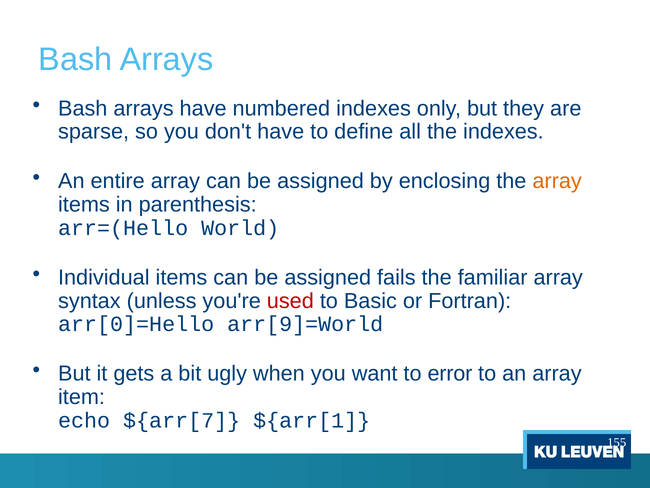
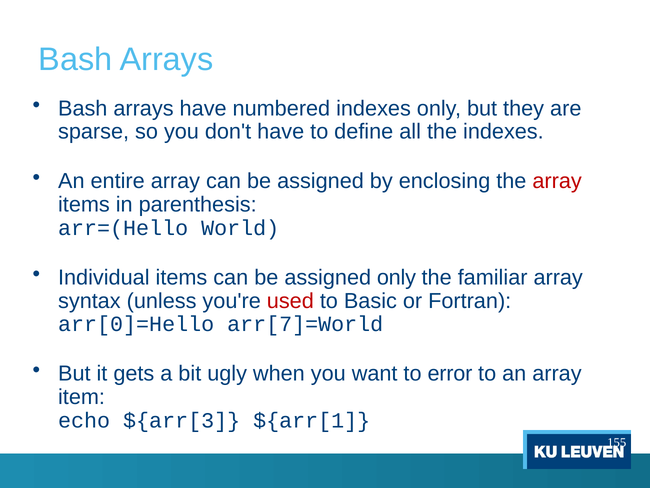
array at (557, 181) colour: orange -> red
assigned fails: fails -> only
arr[9]=World: arr[9]=World -> arr[7]=World
${arr[7: ${arr[7 -> ${arr[3
